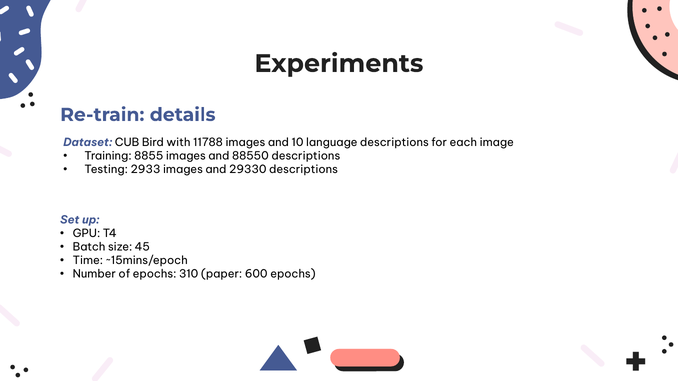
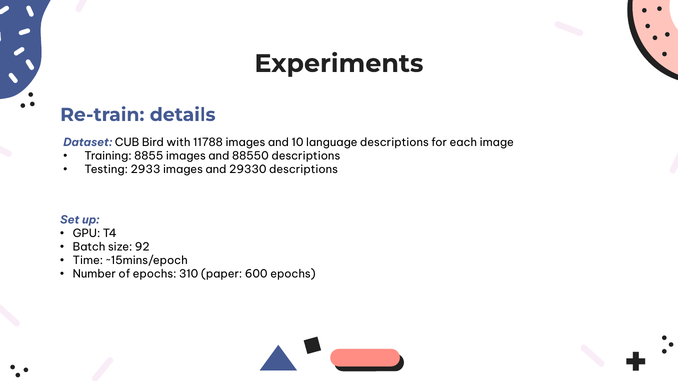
45: 45 -> 92
